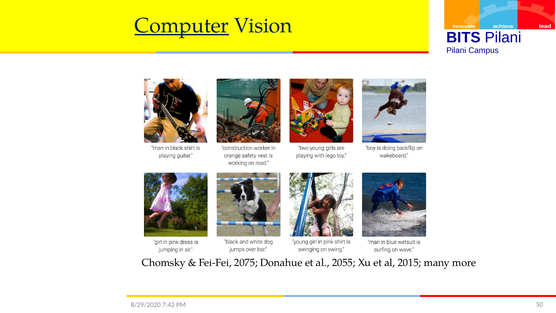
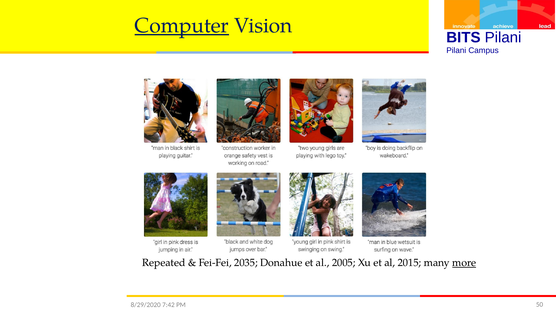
Chomsky: Chomsky -> Repeated
2075: 2075 -> 2035
2055: 2055 -> 2005
more underline: none -> present
